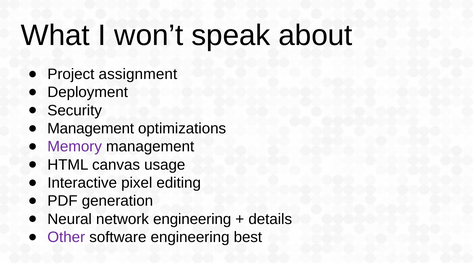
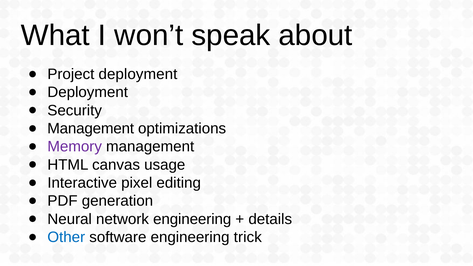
Project assignment: assignment -> deployment
Other colour: purple -> blue
best: best -> trick
